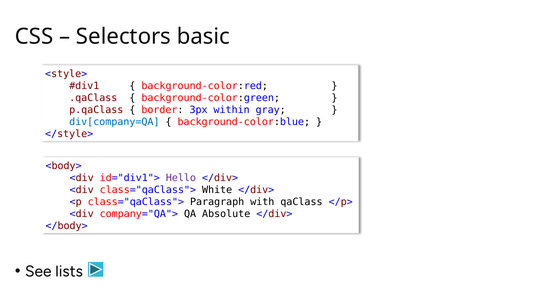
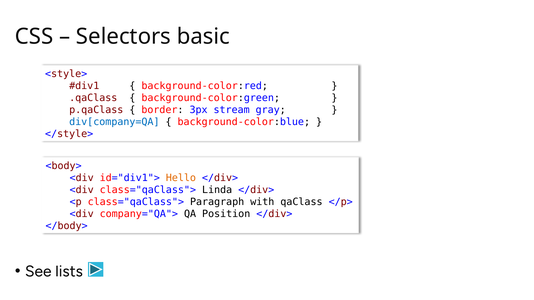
within: within -> stream
Hello colour: purple -> orange
White: White -> Linda
Absolute: Absolute -> Position
